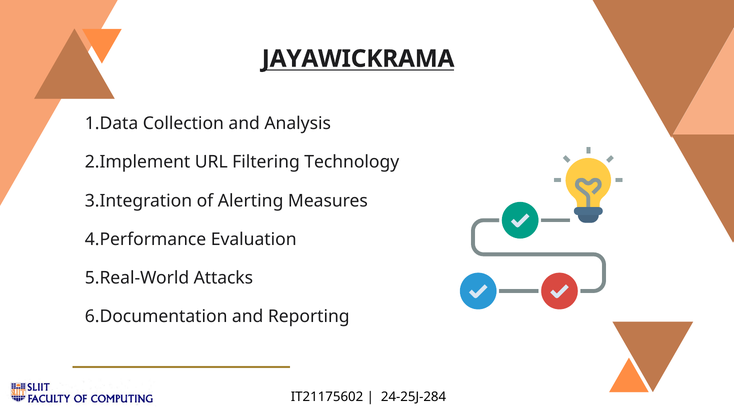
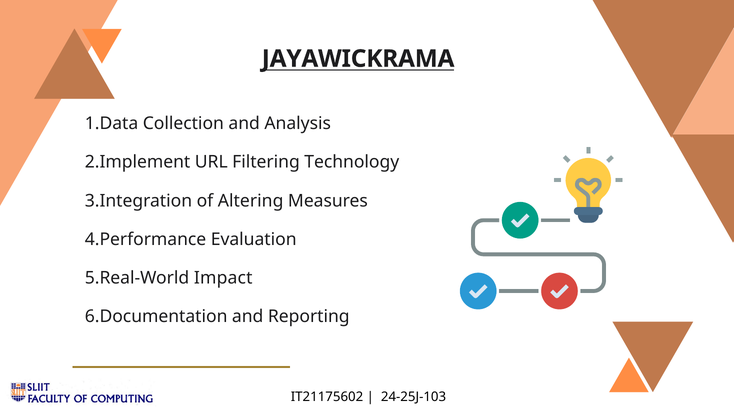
Alerting: Alerting -> Altering
Attacks: Attacks -> Impact
24-25J-284: 24-25J-284 -> 24-25J-103
